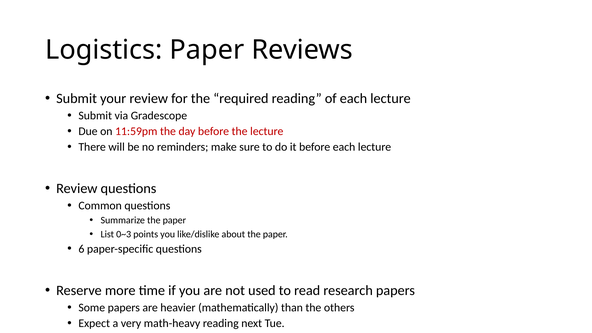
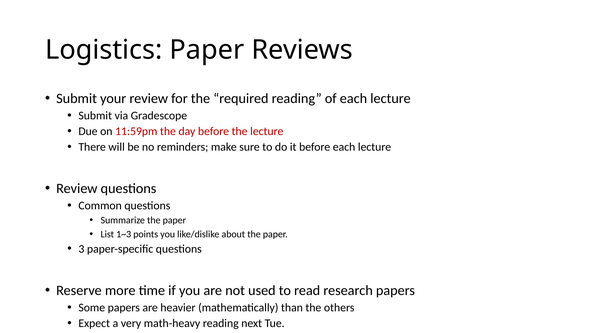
0~3: 0~3 -> 1~3
6: 6 -> 3
